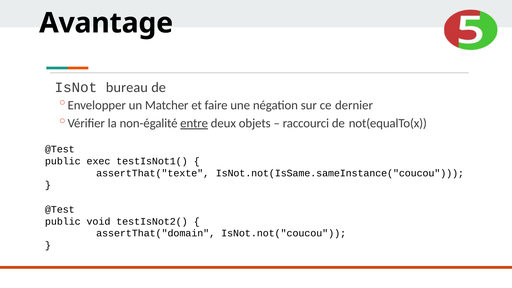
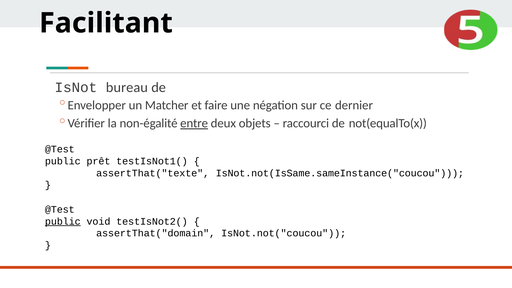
Avantage: Avantage -> Facilitant
exec: exec -> prêt
public at (63, 221) underline: none -> present
